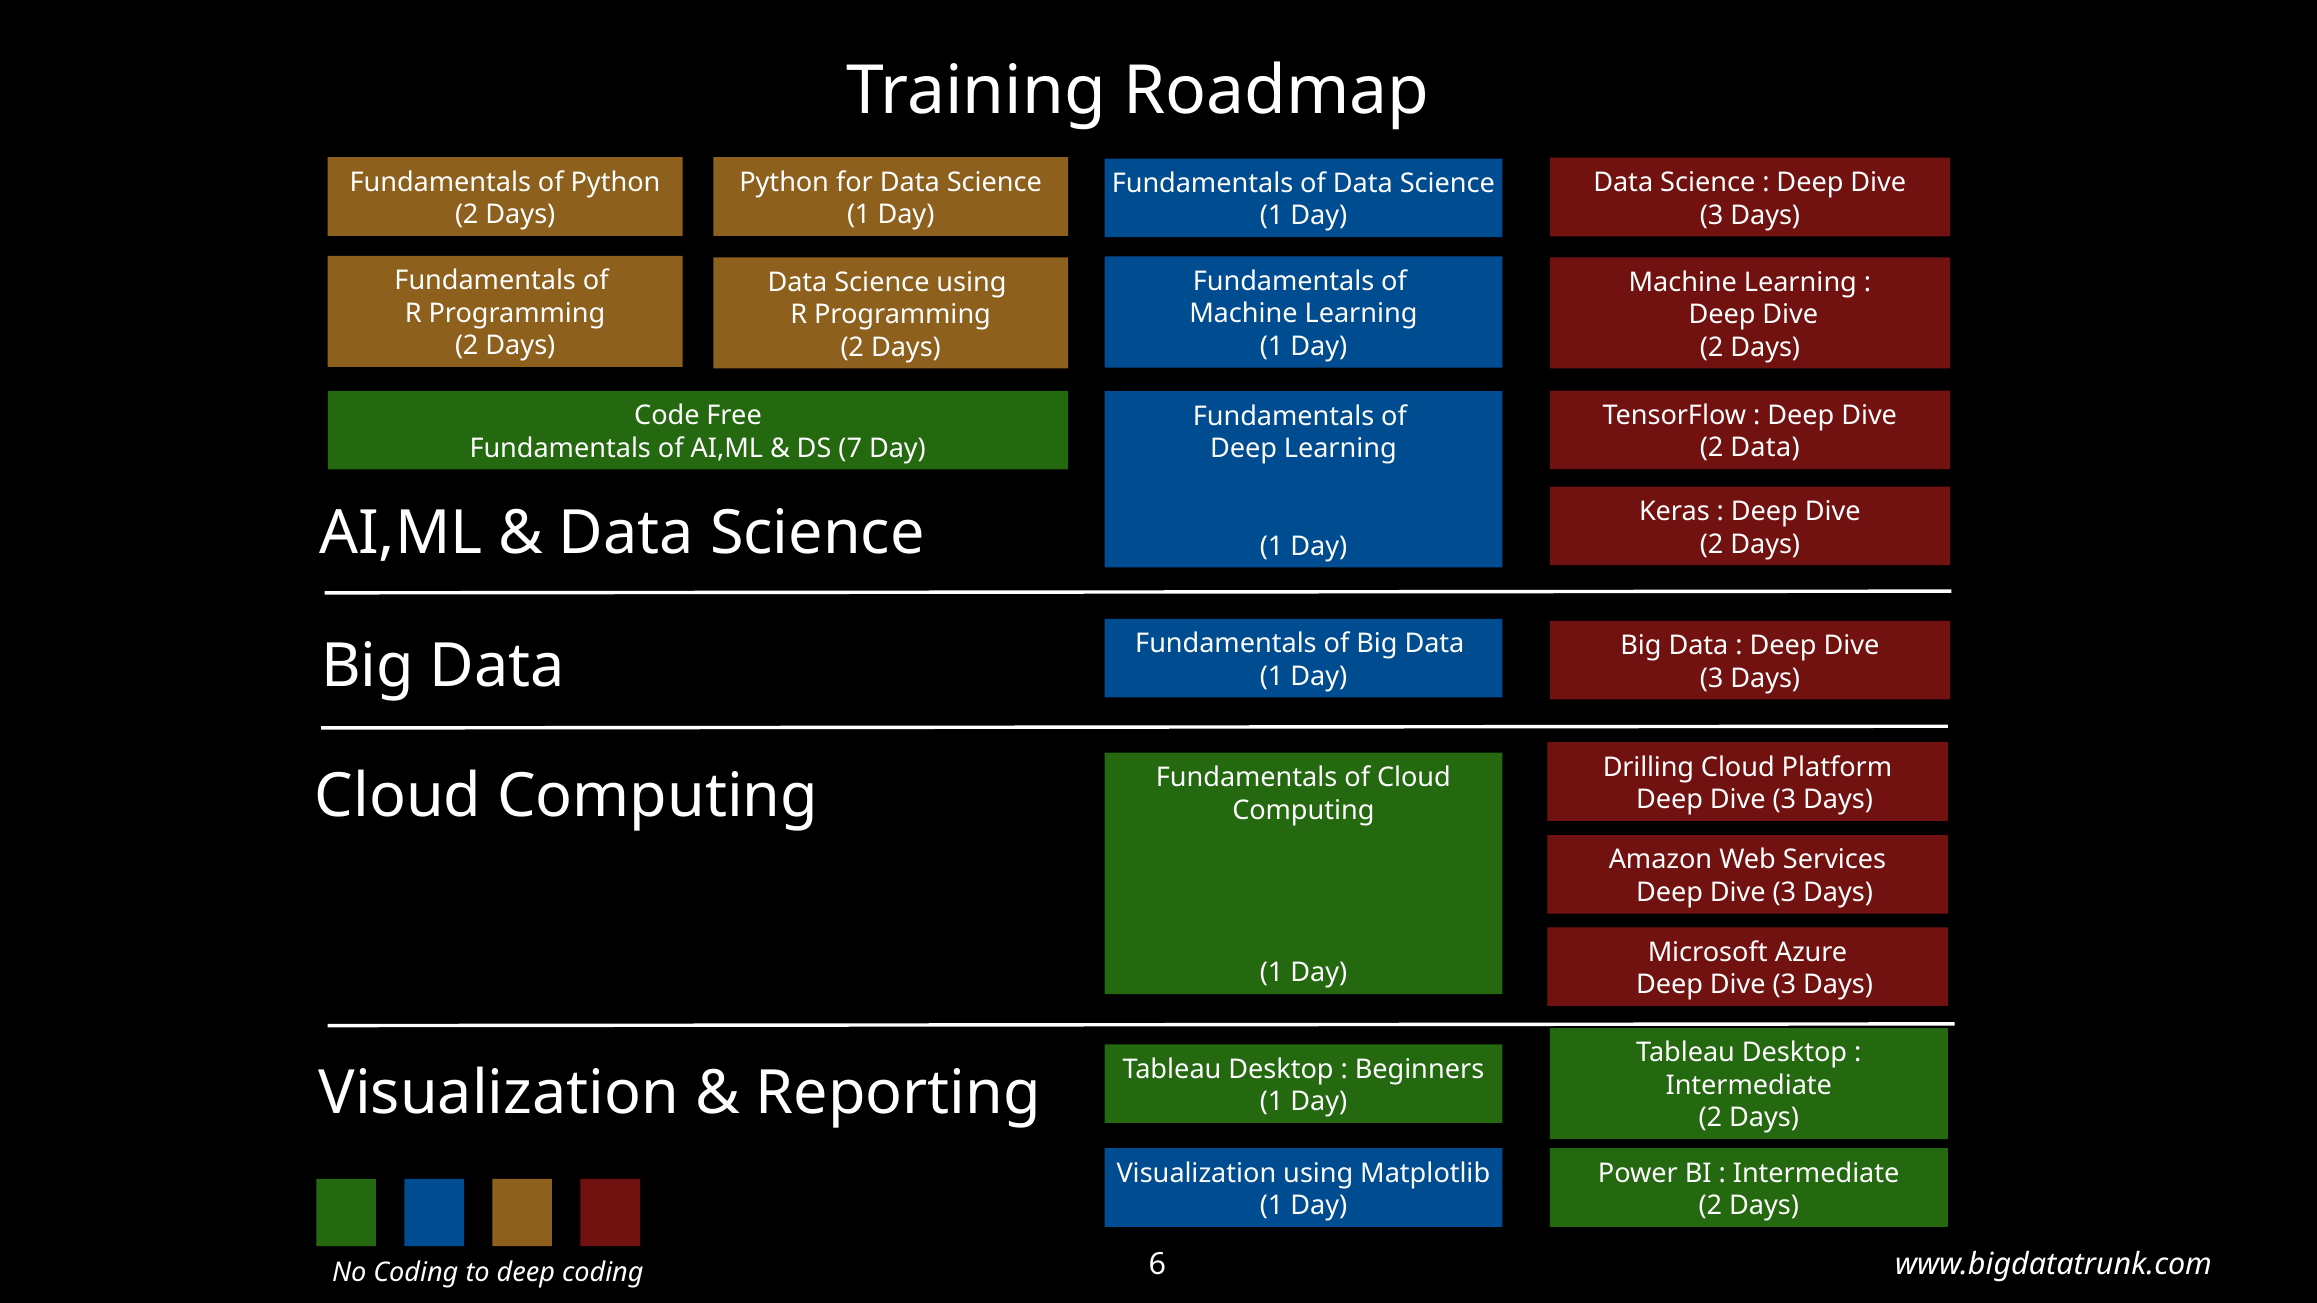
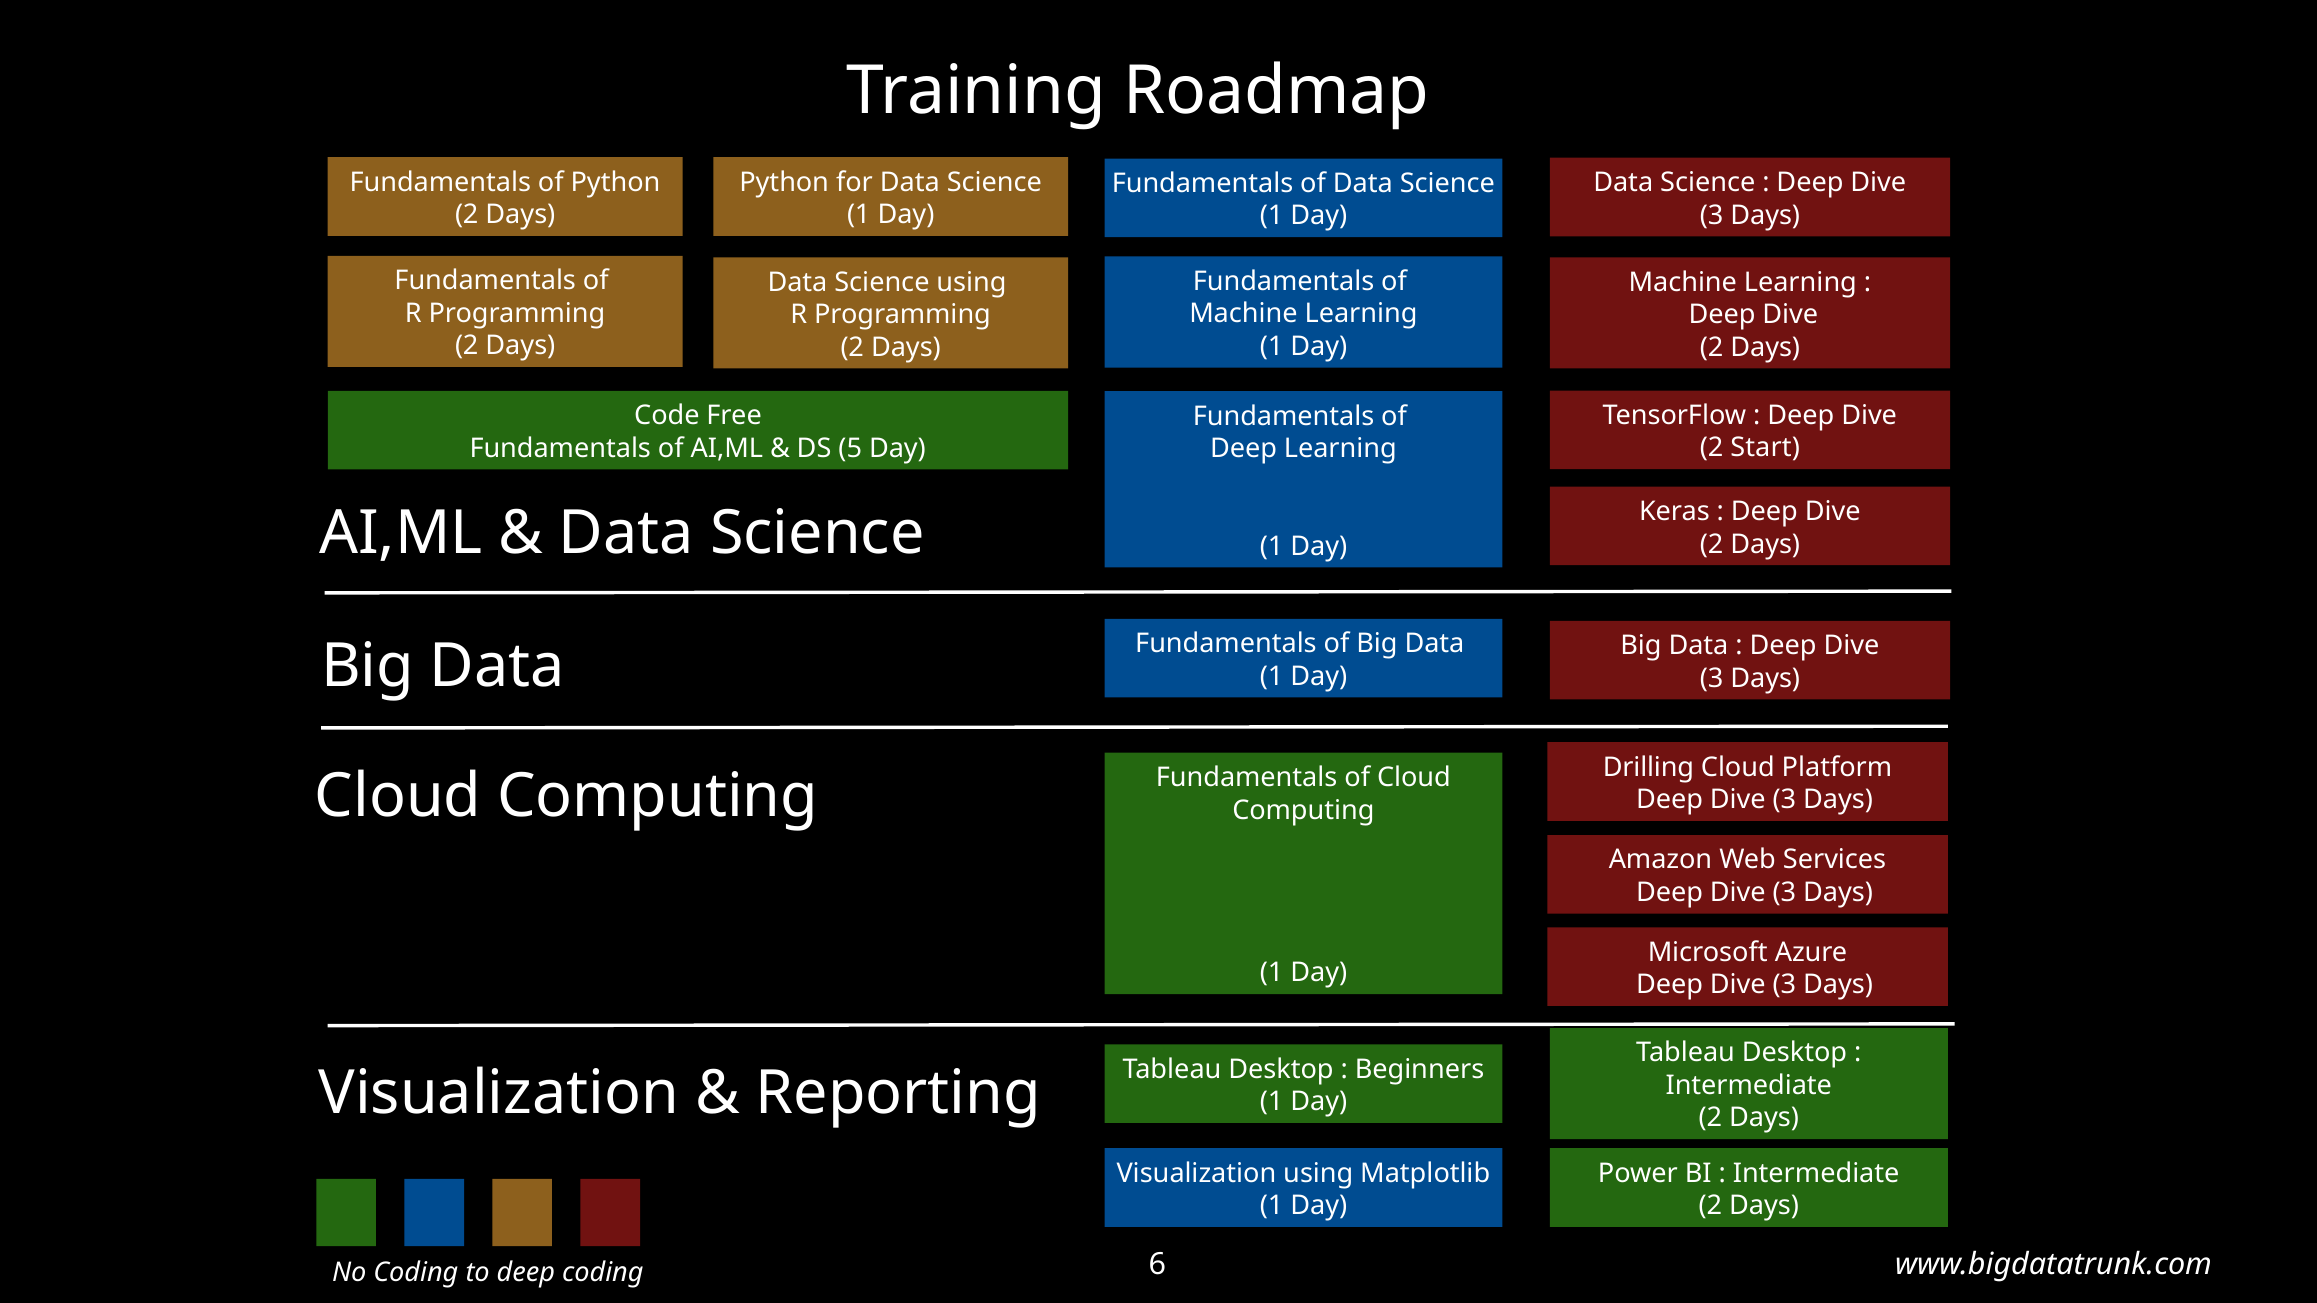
2 Data: Data -> Start
7: 7 -> 5
